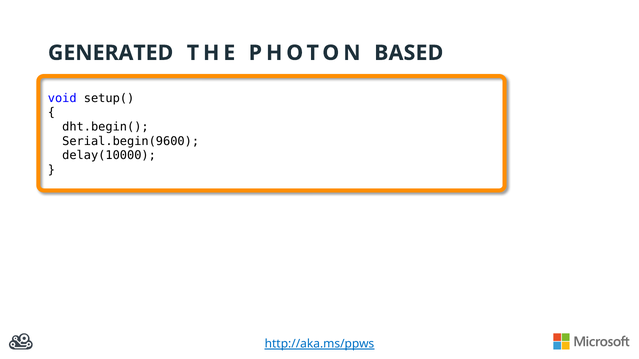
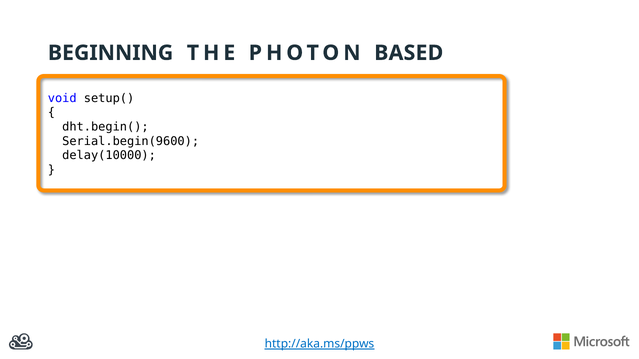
GENERATED: GENERATED -> BEGINNING
